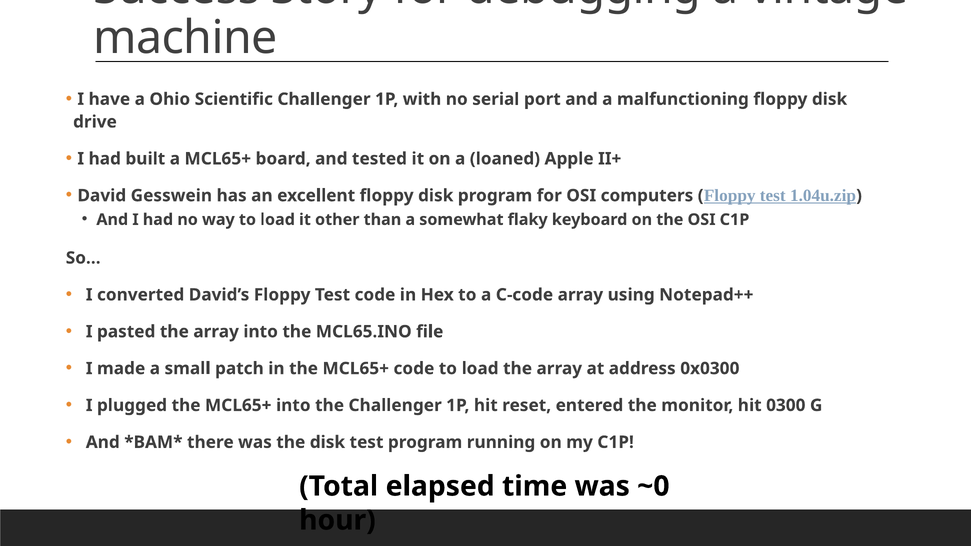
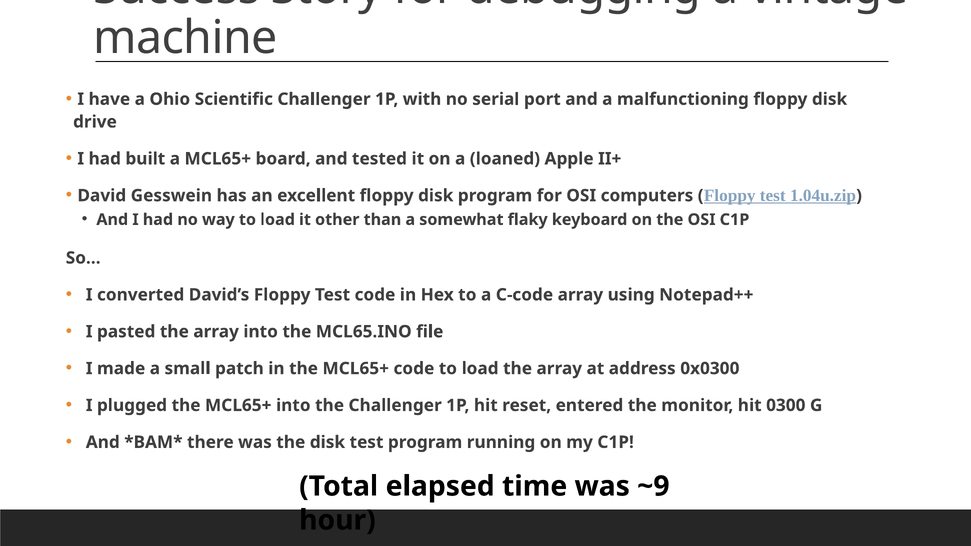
~0: ~0 -> ~9
